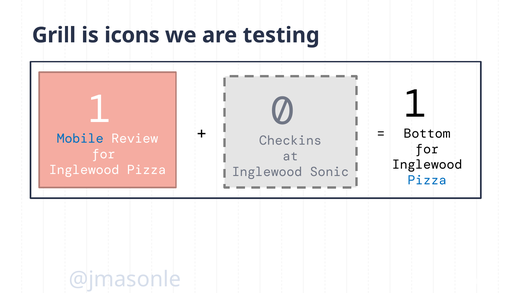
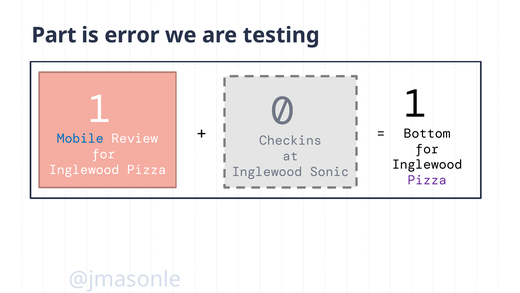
Grill: Grill -> Part
icons: icons -> error
Pizza at (427, 180) colour: blue -> purple
